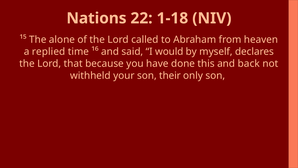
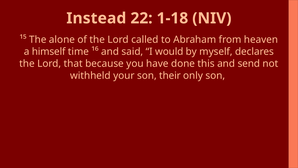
Nations: Nations -> Instead
replied: replied -> himself
back: back -> send
